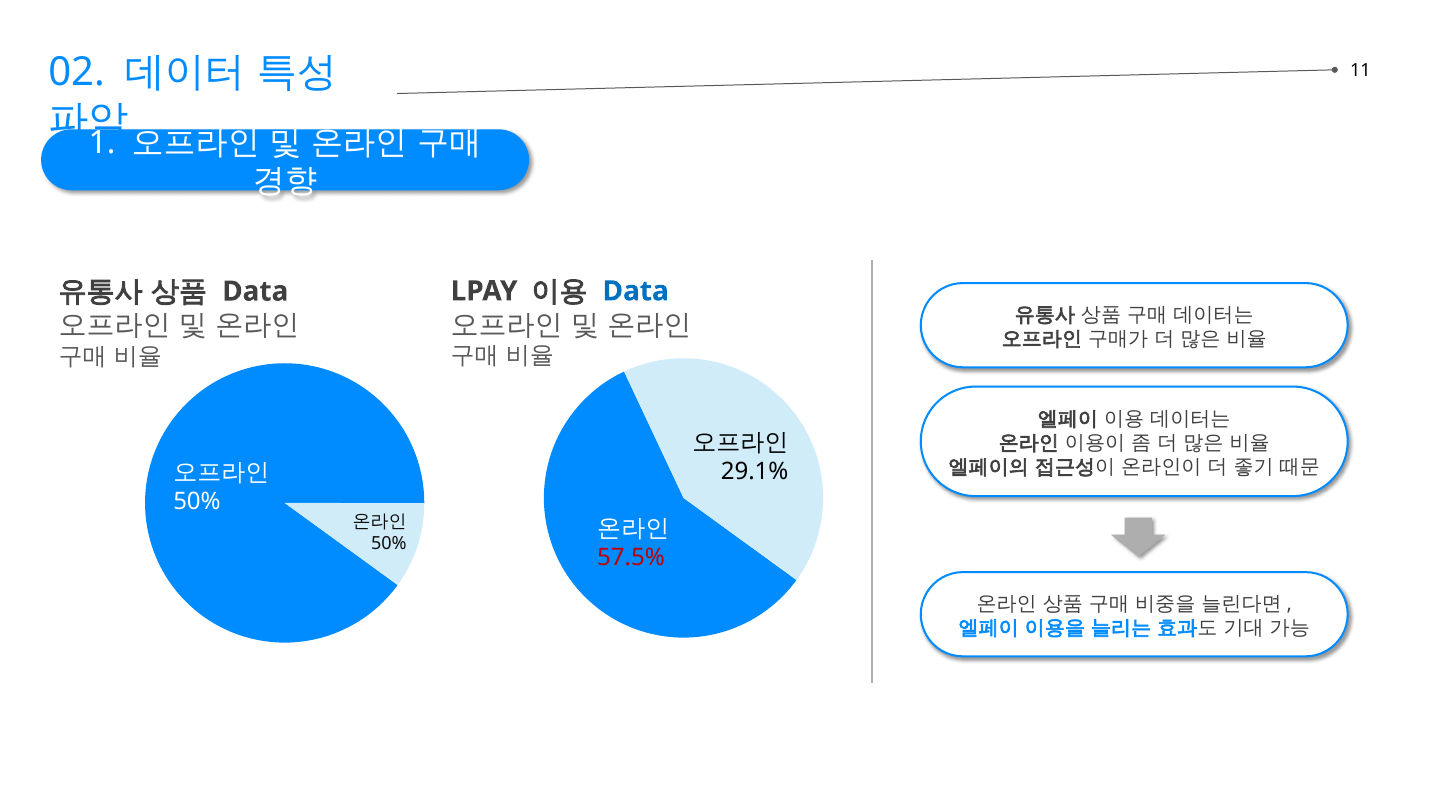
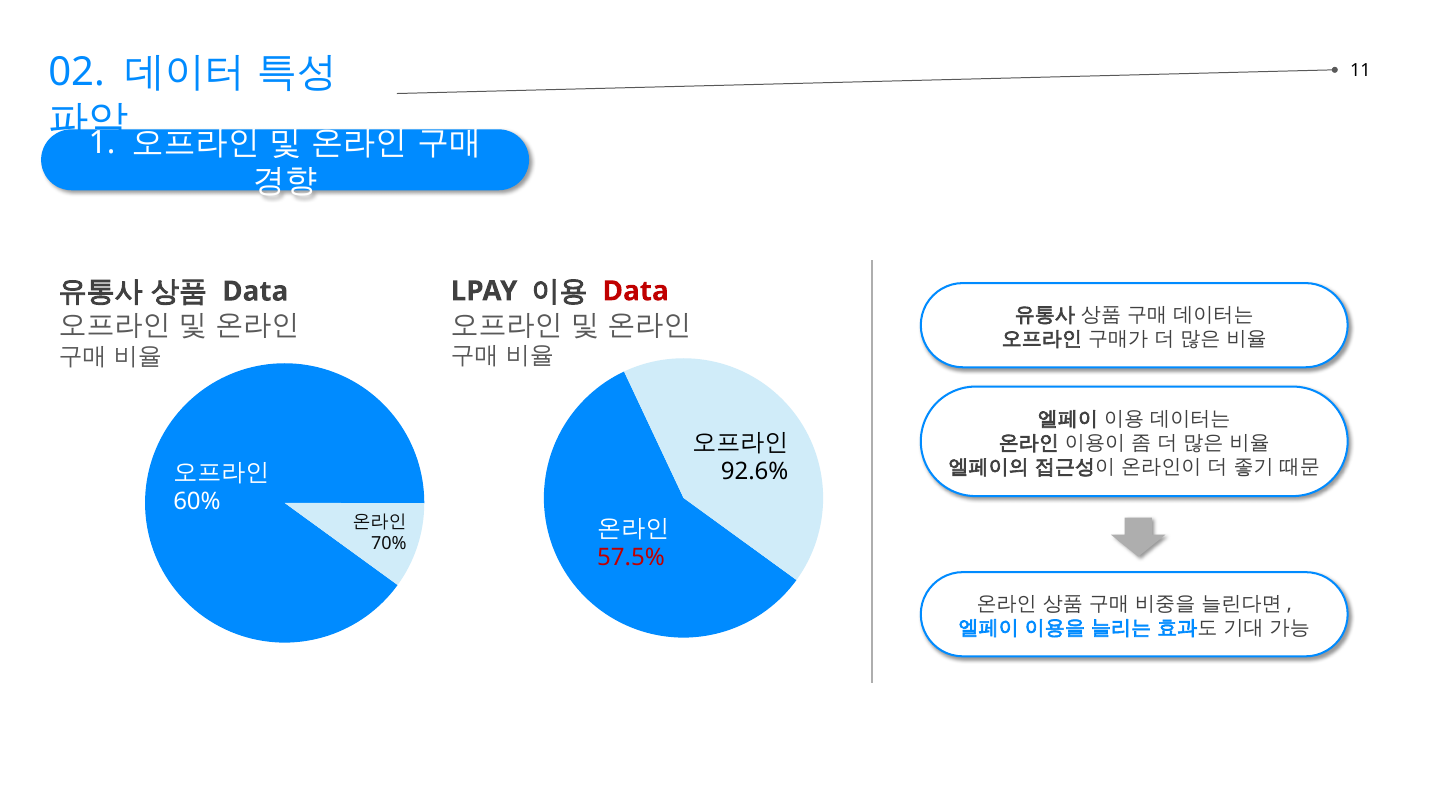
Data at (636, 291) colour: blue -> red
29.1%: 29.1% -> 92.6%
50% at (197, 501): 50% -> 60%
50% at (389, 543): 50% -> 70%
